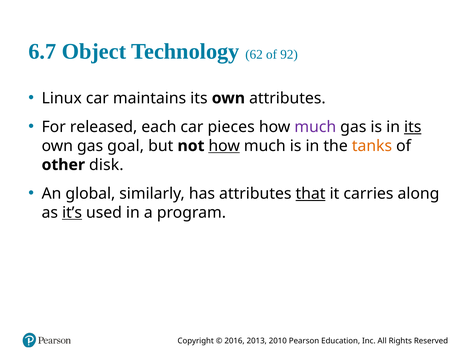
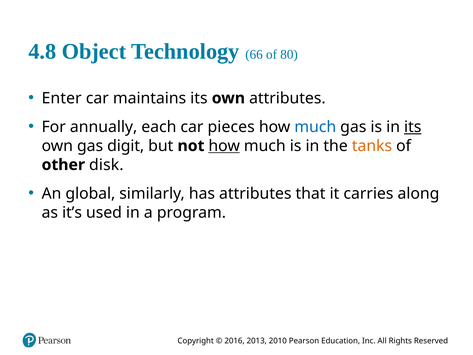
6.7: 6.7 -> 4.8
62: 62 -> 66
92: 92 -> 80
Linux: Linux -> Enter
released: released -> annually
much at (315, 127) colour: purple -> blue
goal: goal -> digit
that underline: present -> none
it’s underline: present -> none
